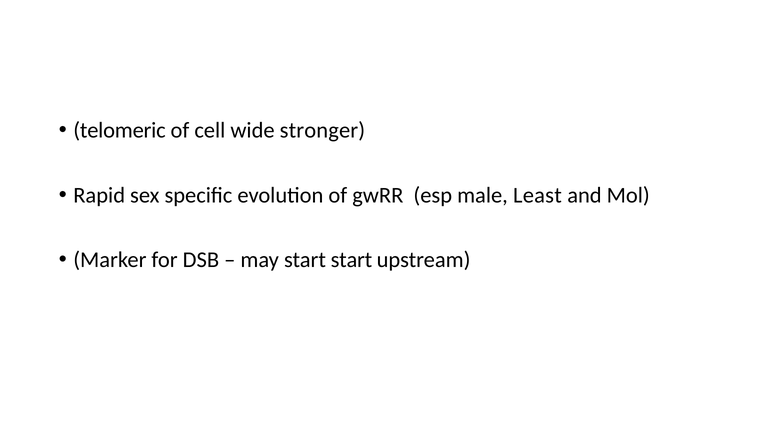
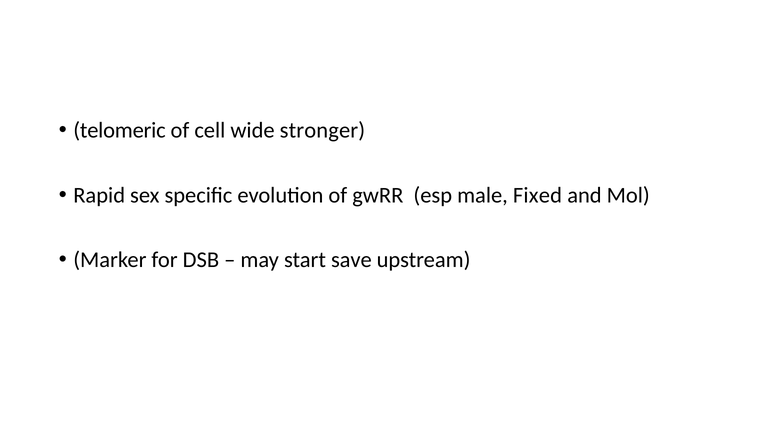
Least: Least -> Fixed
start start: start -> save
